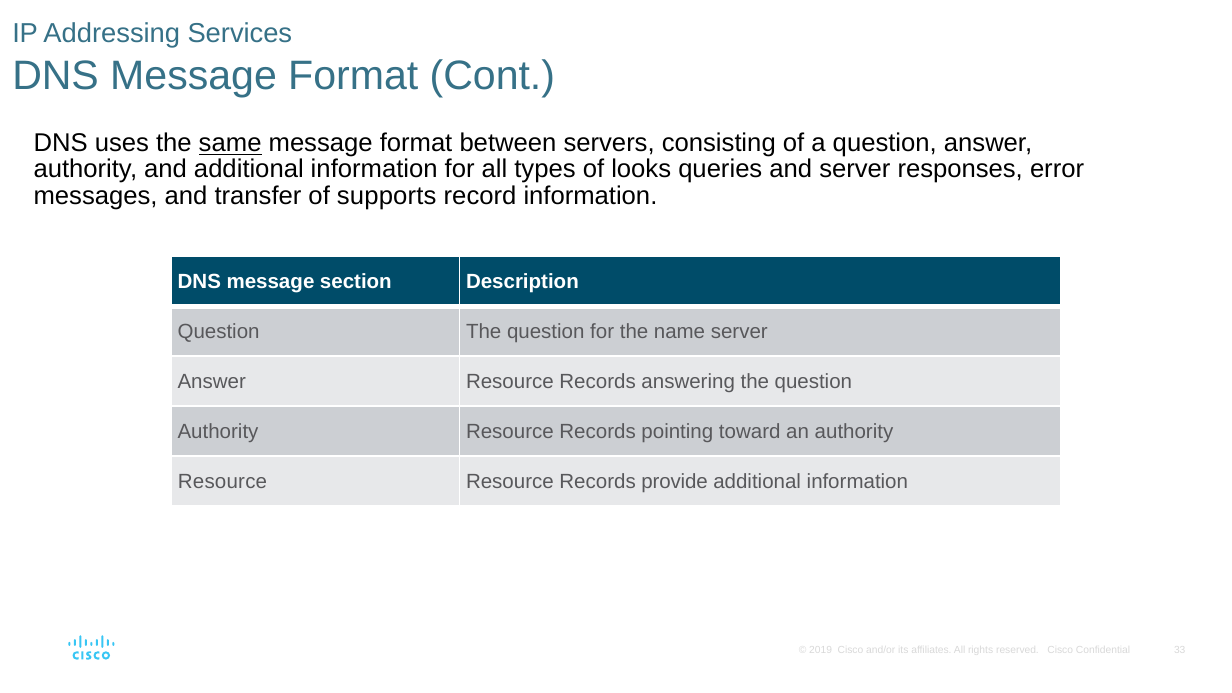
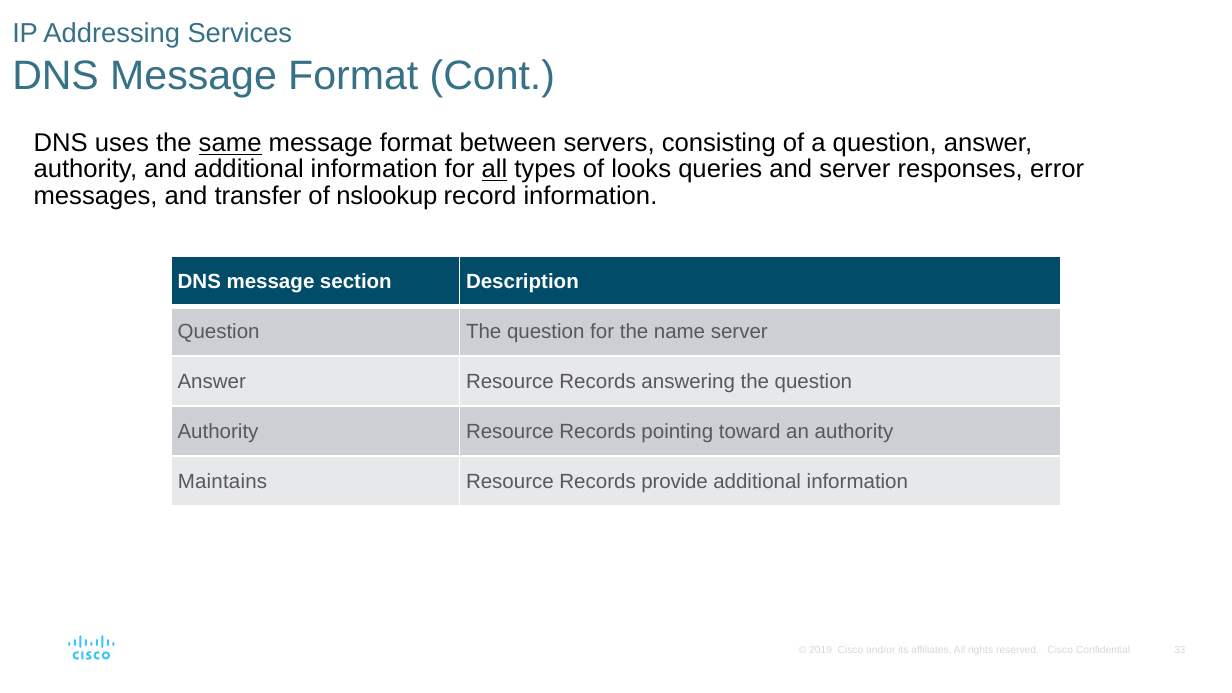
all at (495, 169) underline: none -> present
supports: supports -> nslookup
Resource at (223, 482): Resource -> Maintains
